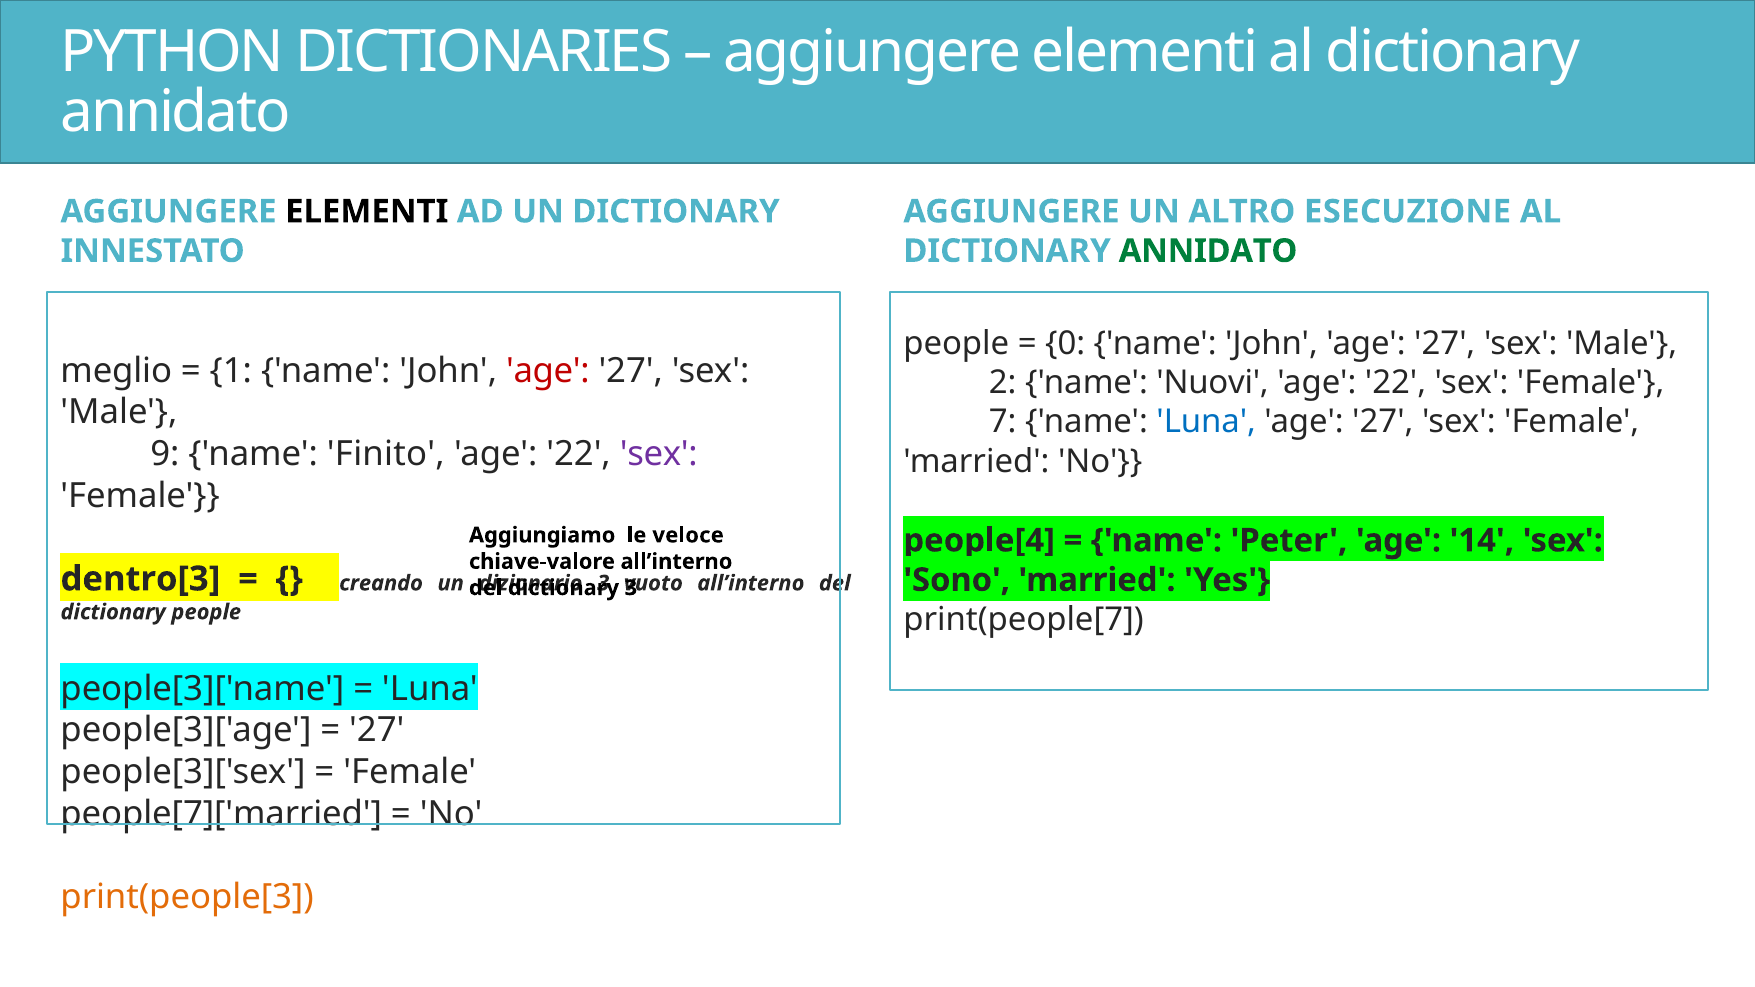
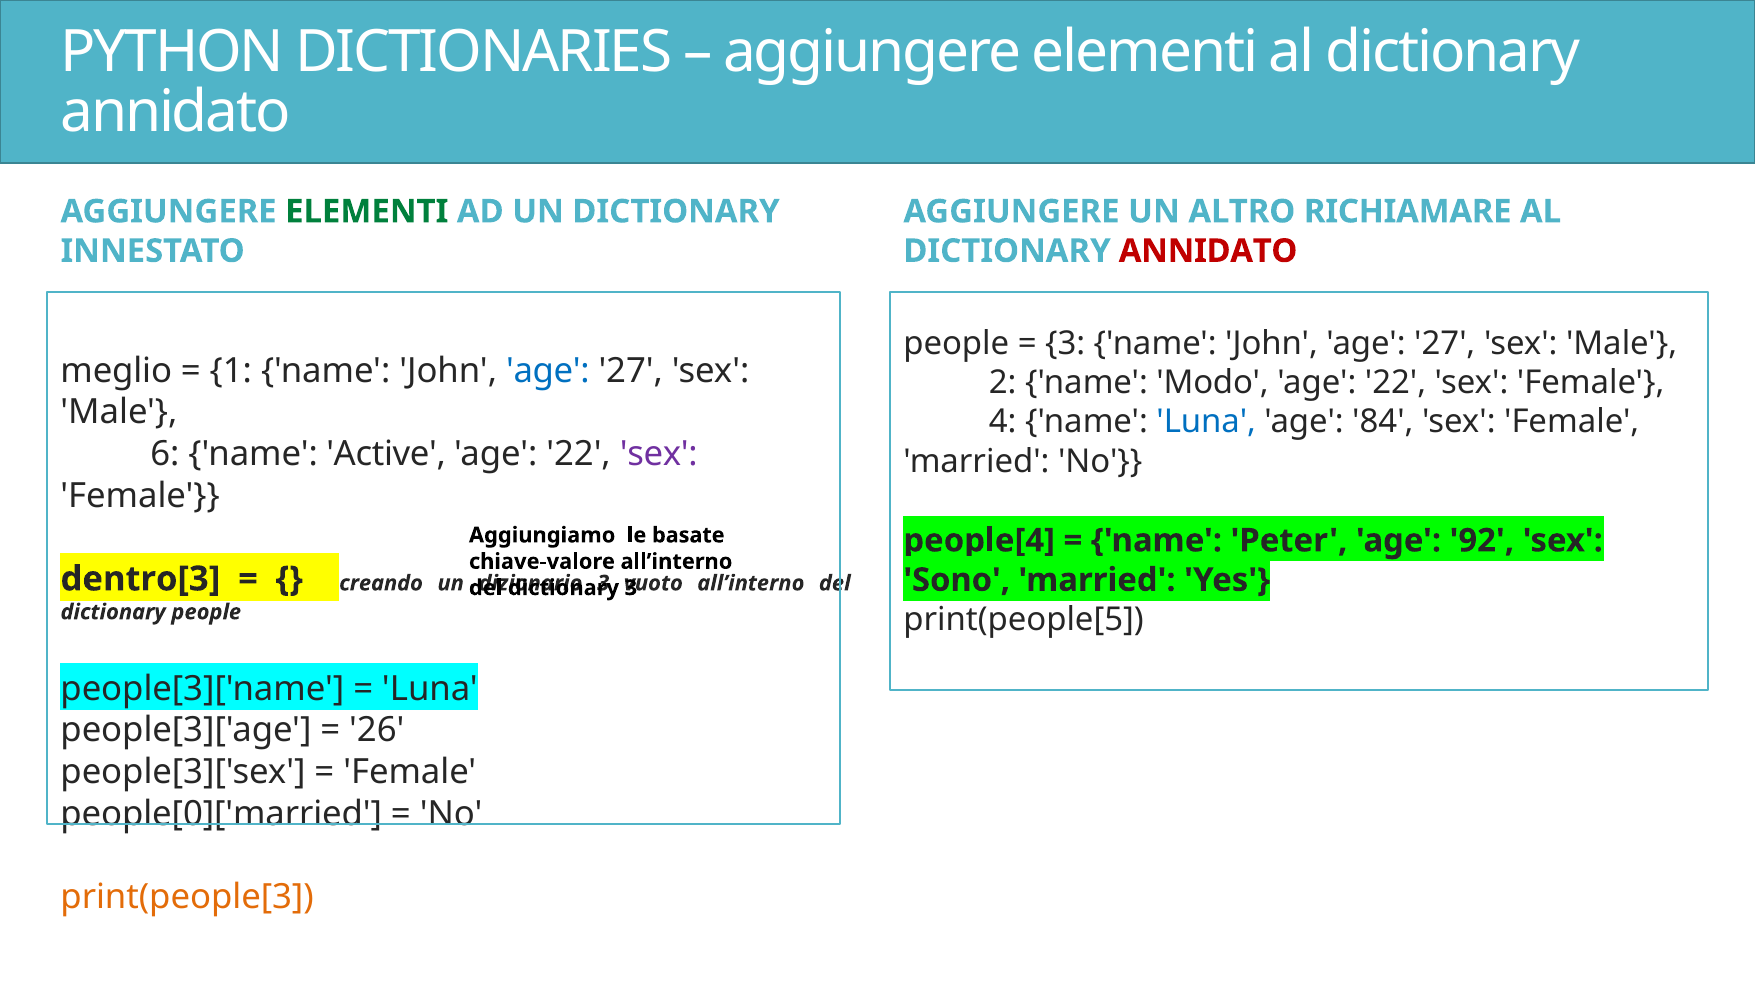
ELEMENTI at (367, 212) colour: black -> green
ESECUZIONE: ESECUZIONE -> RICHIAMARE
ANNIDATO at (1208, 251) colour: green -> red
0 at (1065, 343): 0 -> 3
age at (548, 371) colour: red -> blue
Nuovi: Nuovi -> Modo
7: 7 -> 4
27 at (1383, 422): 27 -> 84
9: 9 -> 6
Finito: Finito -> Active
veloce: veloce -> basate
14: 14 -> 92
print(people[7: print(people[7 -> print(people[5
27 at (377, 730): 27 -> 26
people[7]['married: people[7]['married -> people[0]['married
